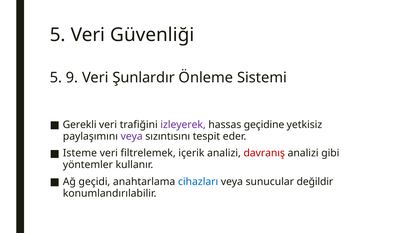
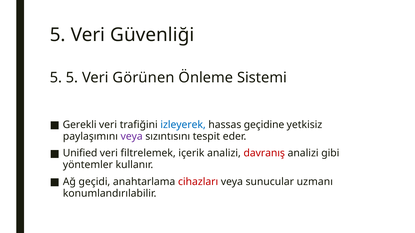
5 9: 9 -> 5
Şunlardır: Şunlardır -> Görünen
izleyerek colour: purple -> blue
Isteme: Isteme -> Unified
cihazları colour: blue -> red
değildir: değildir -> uzmanı
